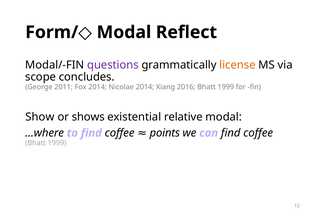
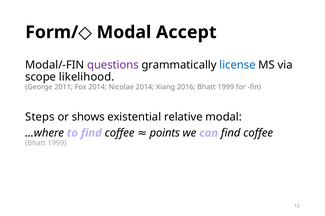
Reflect: Reflect -> Accept
license colour: orange -> blue
concludes: concludes -> likelihood
Show: Show -> Steps
